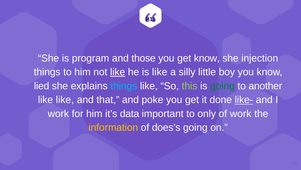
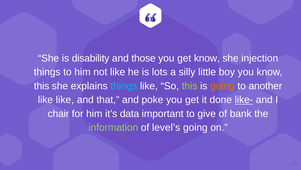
program: program -> disability
like at (118, 72) underline: present -> none
is like: like -> lots
lied at (42, 86): lied -> this
going at (222, 86) colour: green -> orange
work at (58, 113): work -> chair
only: only -> give
of work: work -> bank
information colour: yellow -> light green
does’s: does’s -> level’s
